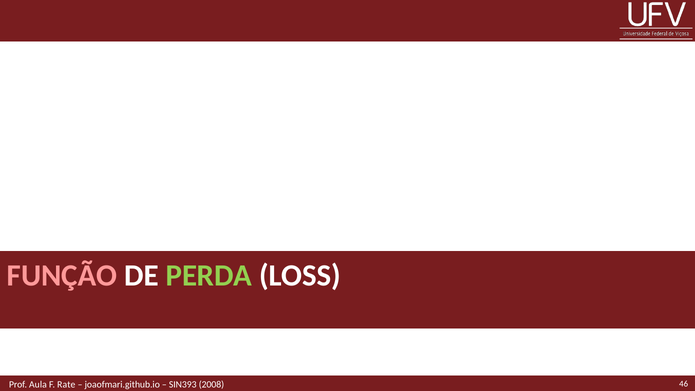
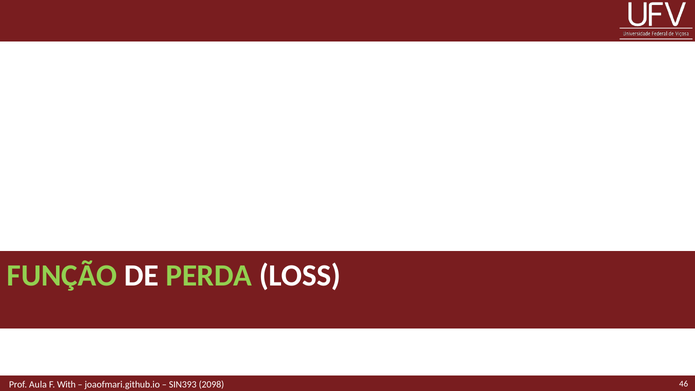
FUNÇÃO colour: pink -> light green
Rate: Rate -> With
2008: 2008 -> 2098
